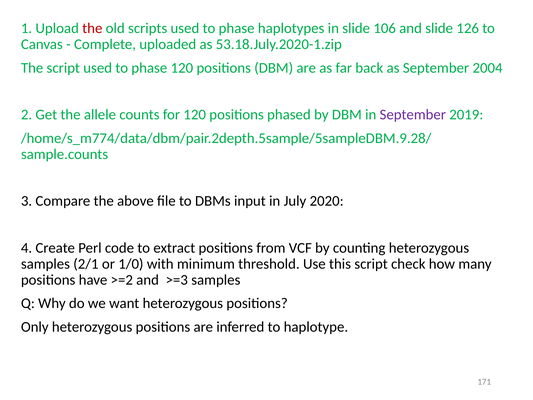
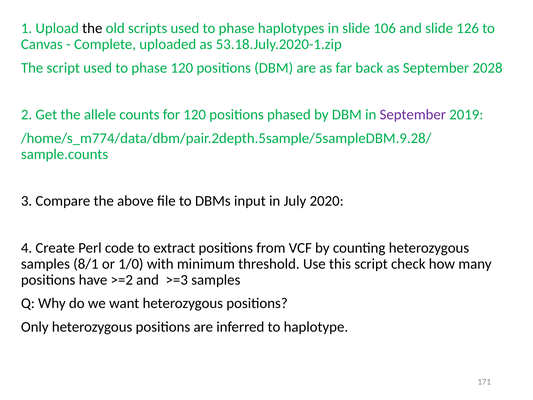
the at (92, 28) colour: red -> black
2004: 2004 -> 2028
2/1: 2/1 -> 8/1
